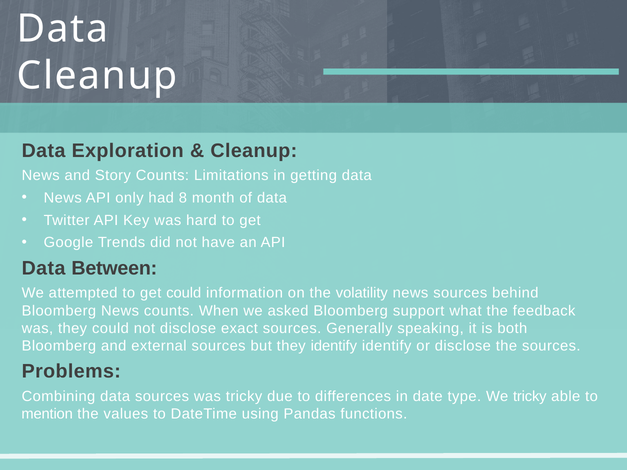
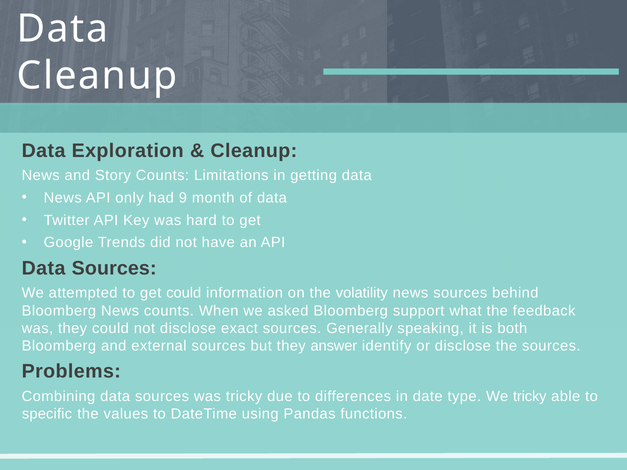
8: 8 -> 9
Between at (114, 268): Between -> Sources
they identify: identify -> answer
mention: mention -> specific
